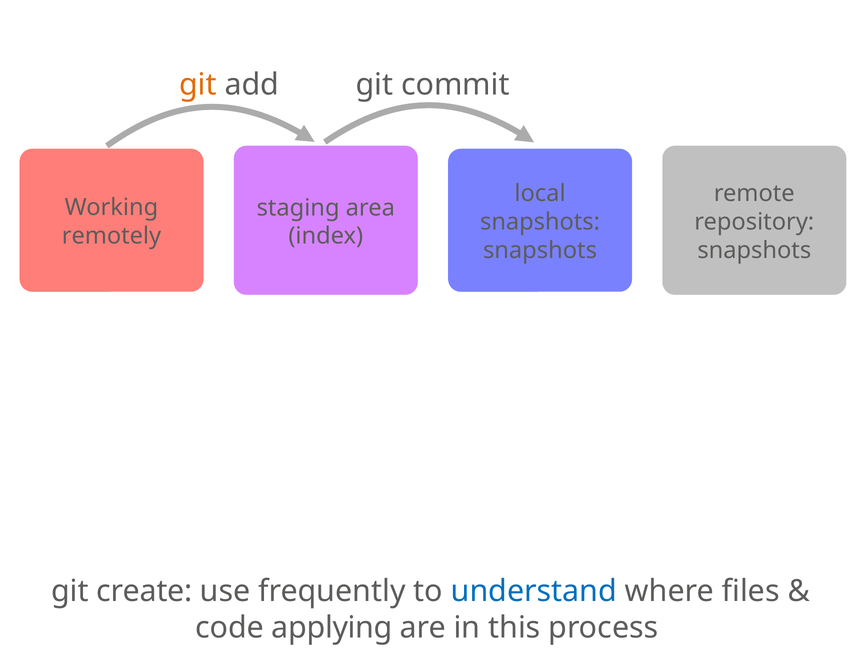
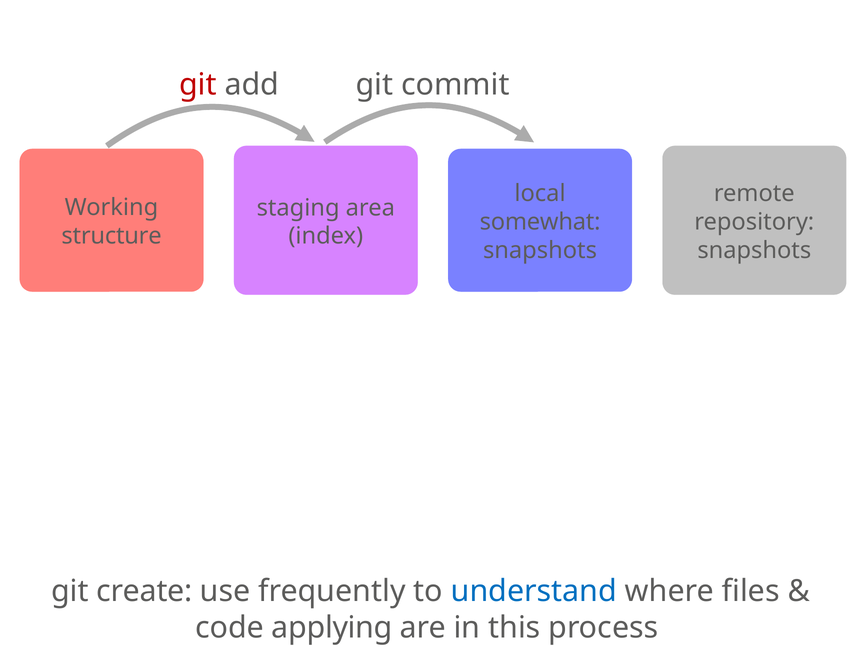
git at (198, 85) colour: orange -> red
snapshots at (540, 222): snapshots -> somewhat
remotely: remotely -> structure
